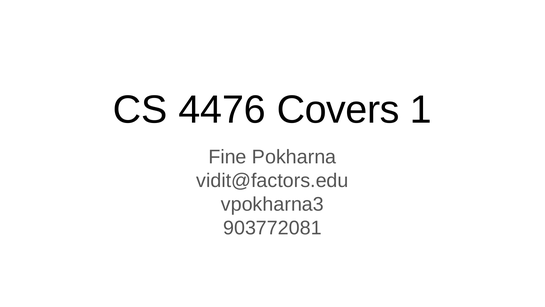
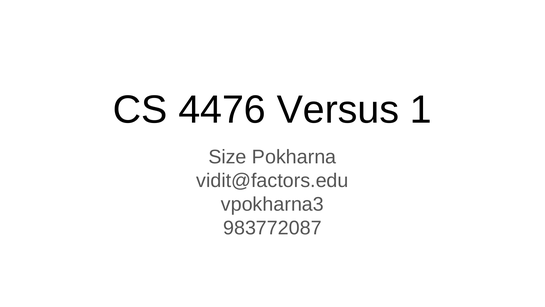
Covers: Covers -> Versus
Fine: Fine -> Size
903772081: 903772081 -> 983772087
